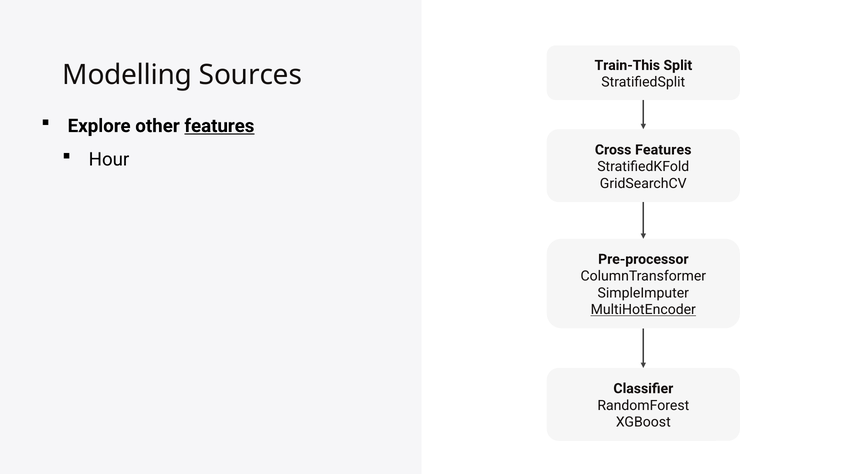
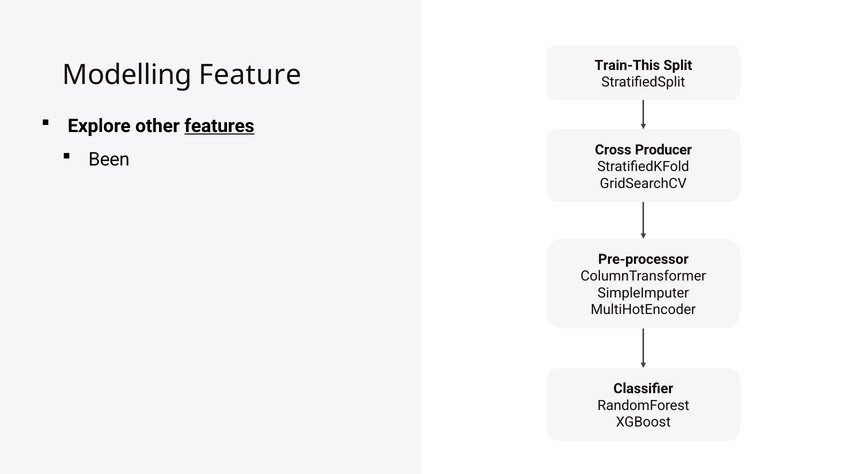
Sources: Sources -> Feature
Cross Features: Features -> Producer
Hour: Hour -> Been
MultiHotEncoder underline: present -> none
